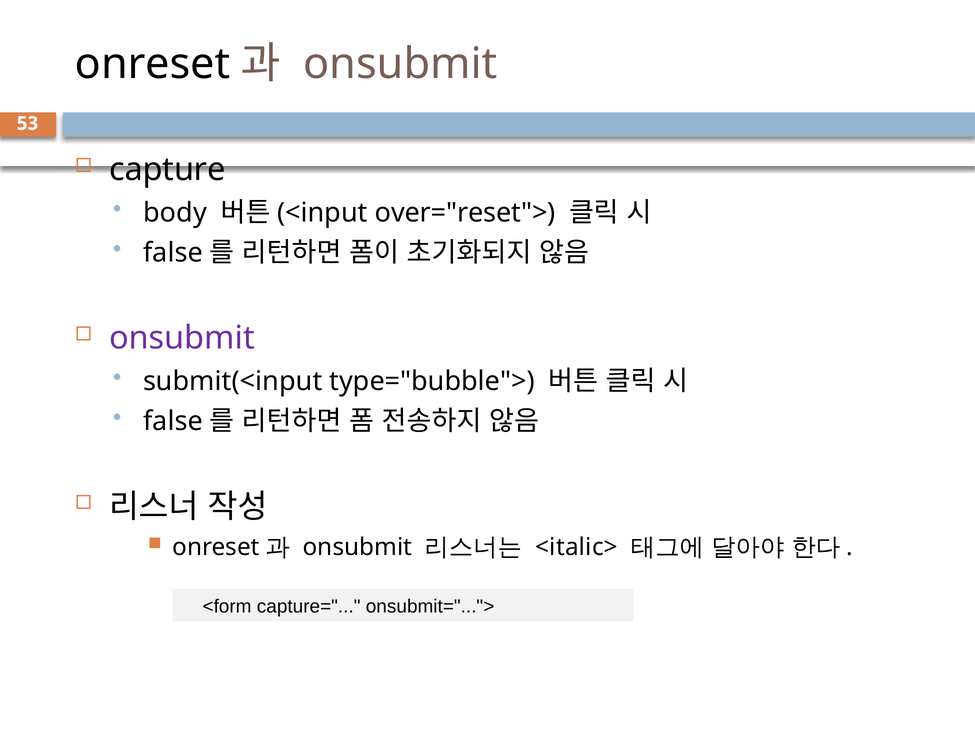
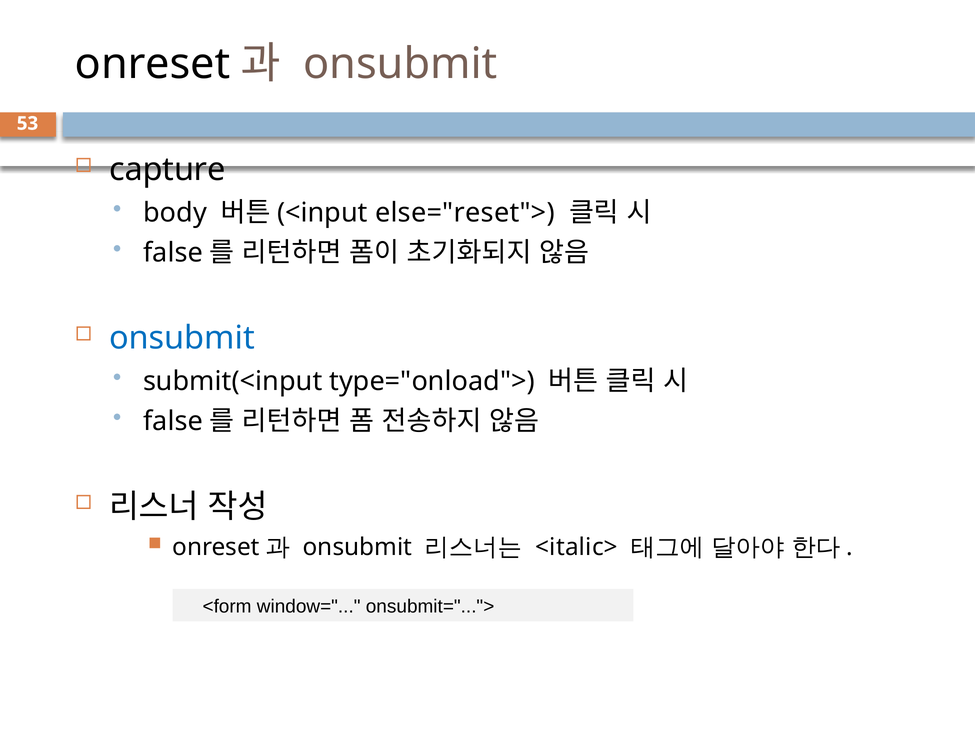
over="reset">: over="reset"> -> else="reset">
onsubmit at (182, 338) colour: purple -> blue
type="bubble">: type="bubble"> -> type="onload">
capture=: capture= -> window=
